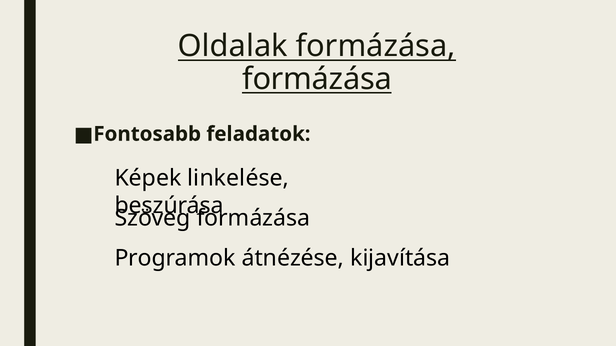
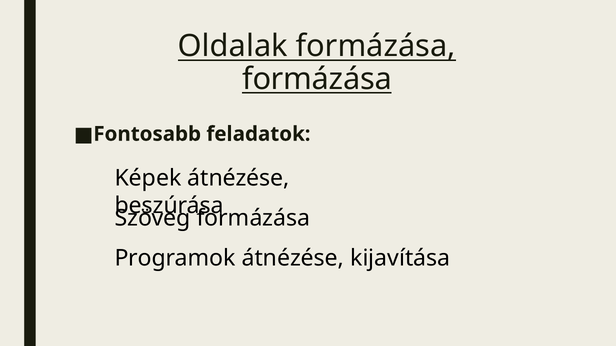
Képek linkelése: linkelése -> átnézése
